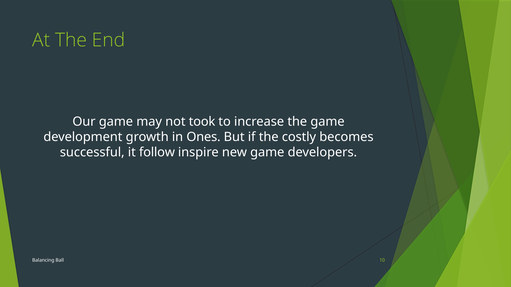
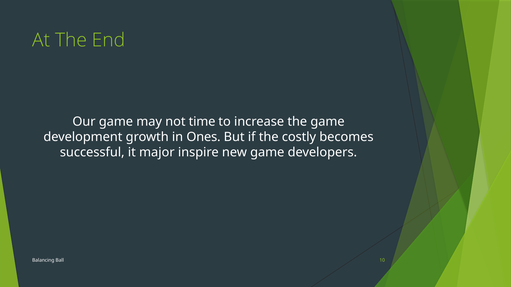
took: took -> time
follow: follow -> major
